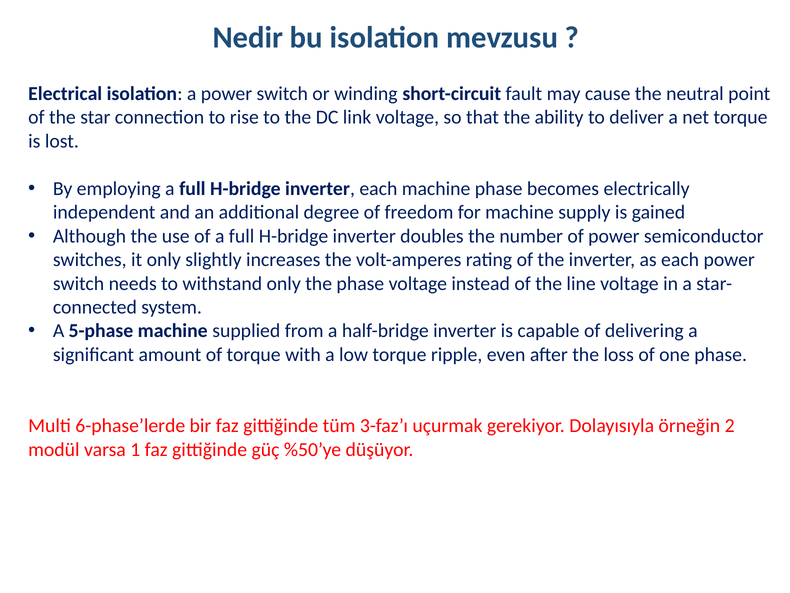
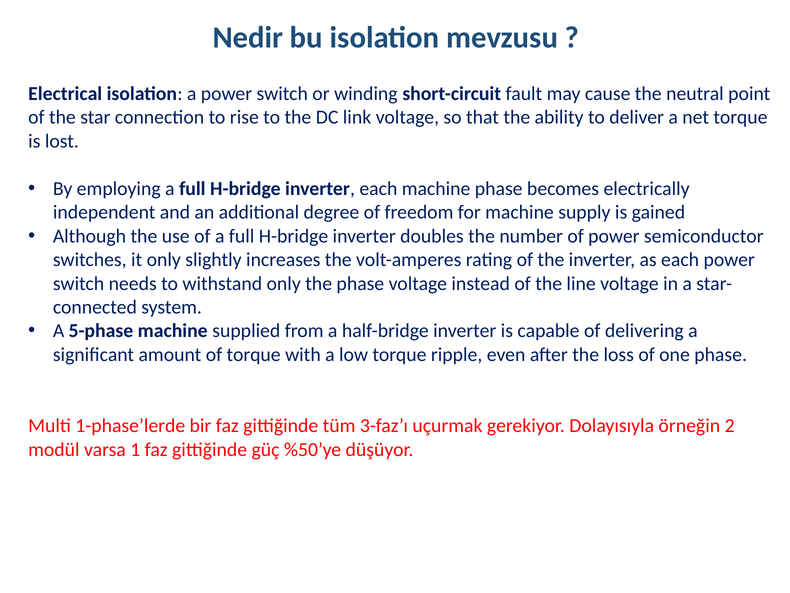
6-phase’lerde: 6-phase’lerde -> 1-phase’lerde
